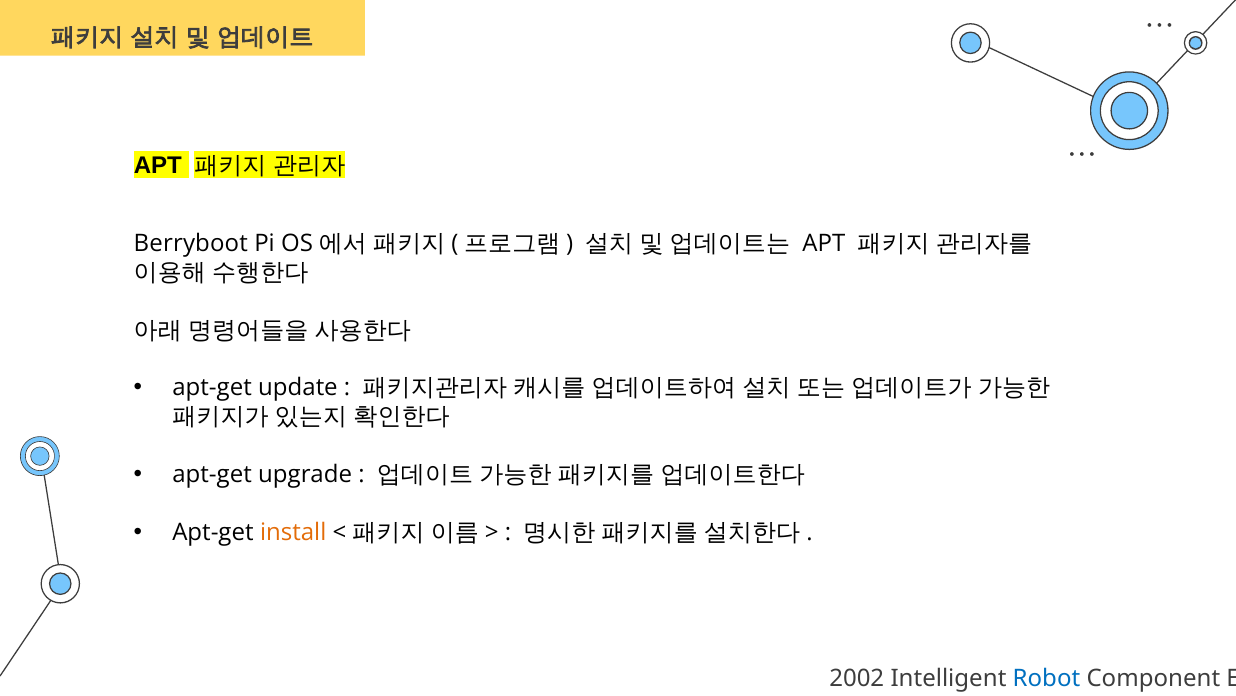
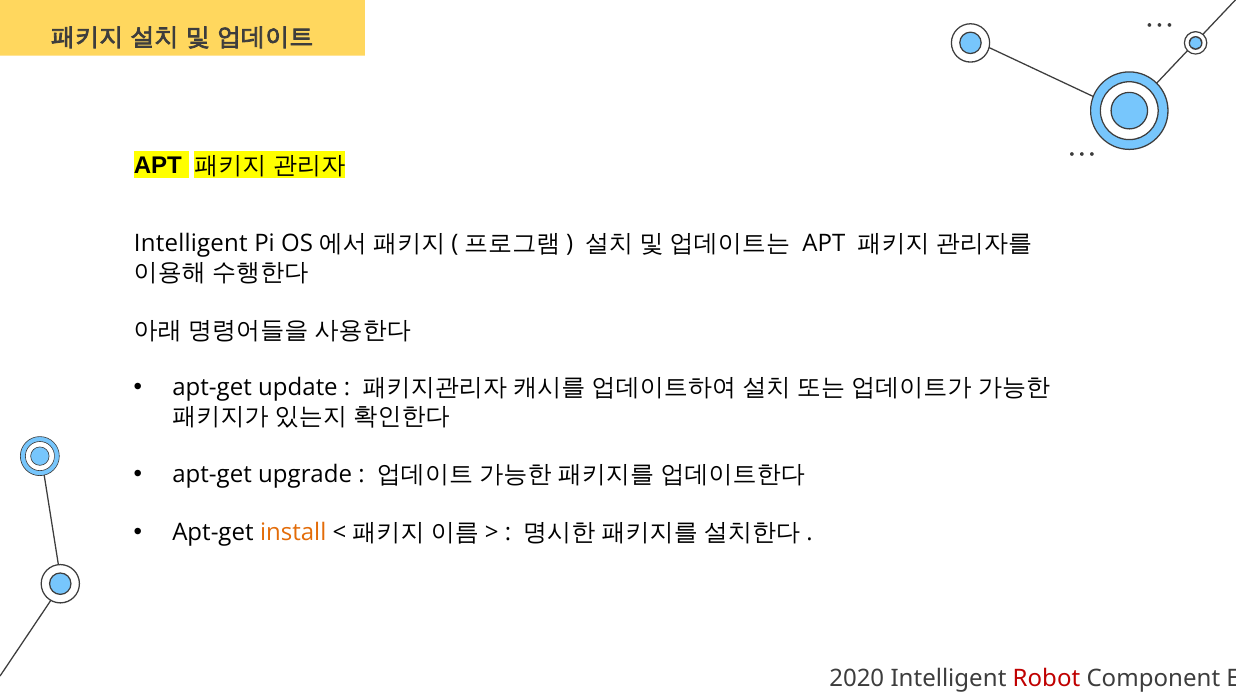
Berryboot at (191, 243): Berryboot -> Intelligent
2002: 2002 -> 2020
Robot colour: blue -> red
